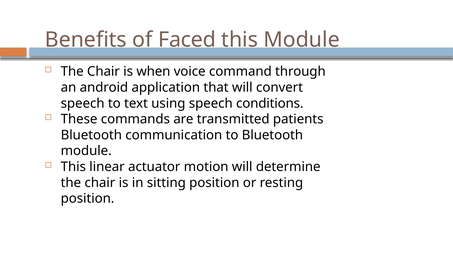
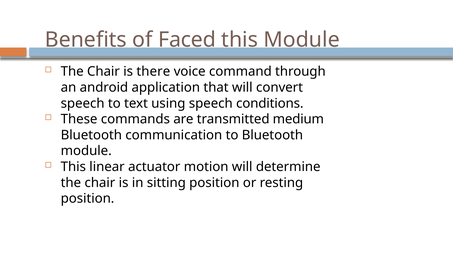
when: when -> there
patients: patients -> medium
